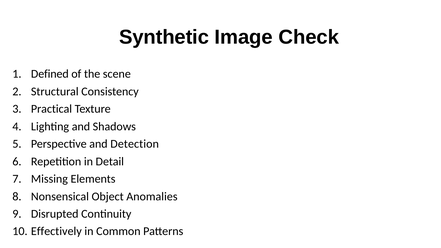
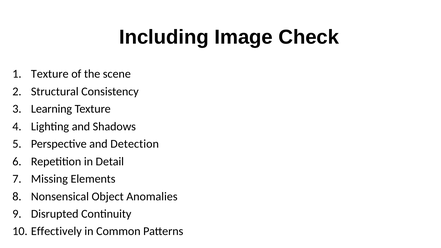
Synthetic: Synthetic -> Including
Defined at (50, 74): Defined -> Texture
Practical: Practical -> Learning
